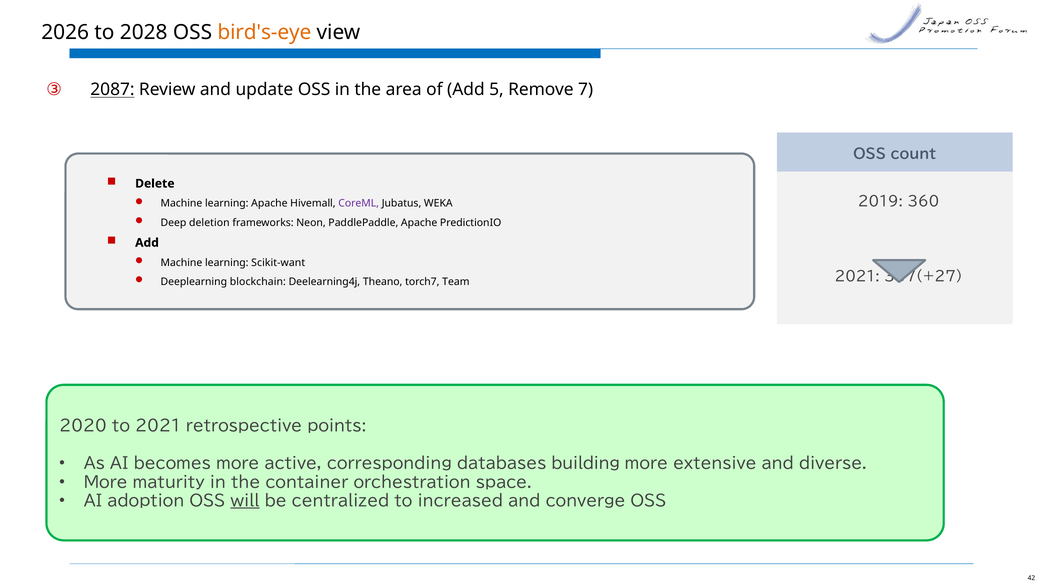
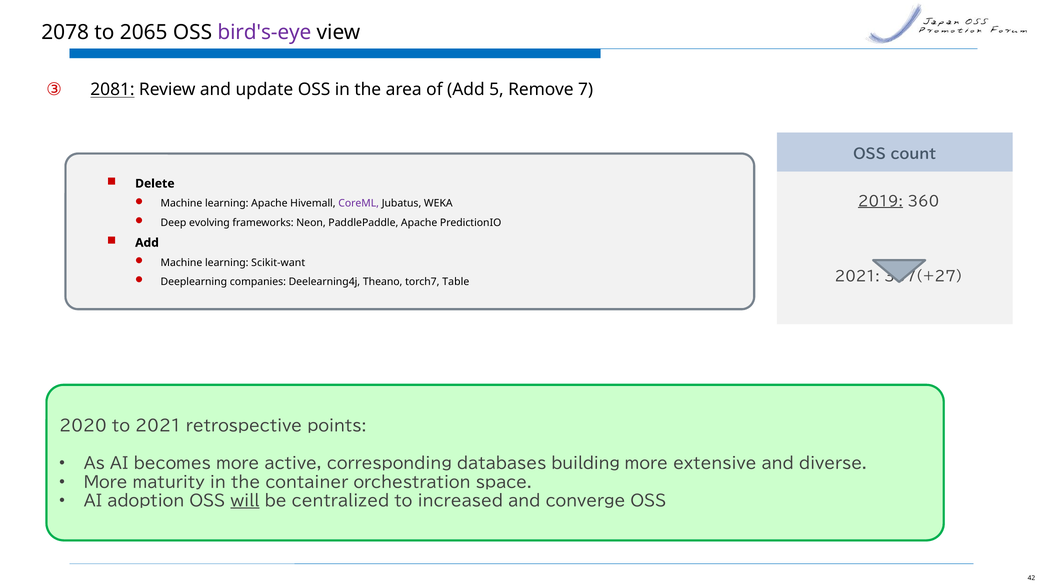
2026: 2026 -> 2078
2028: 2028 -> 2065
bird's-eye colour: orange -> purple
2087: 2087 -> 2081
2019 underline: none -> present
deletion: deletion -> evolving
blockchain: blockchain -> companies
Team: Team -> Table
